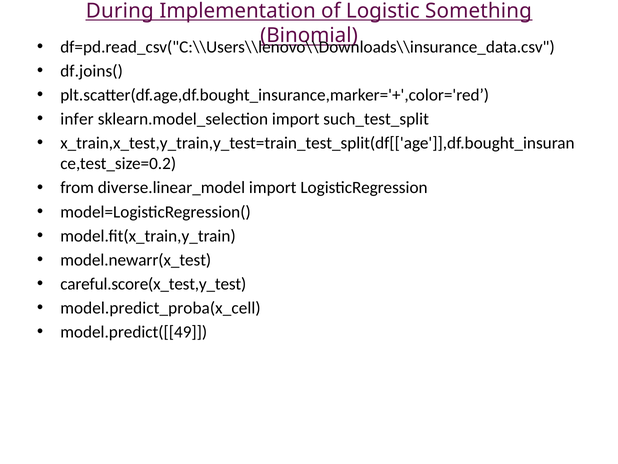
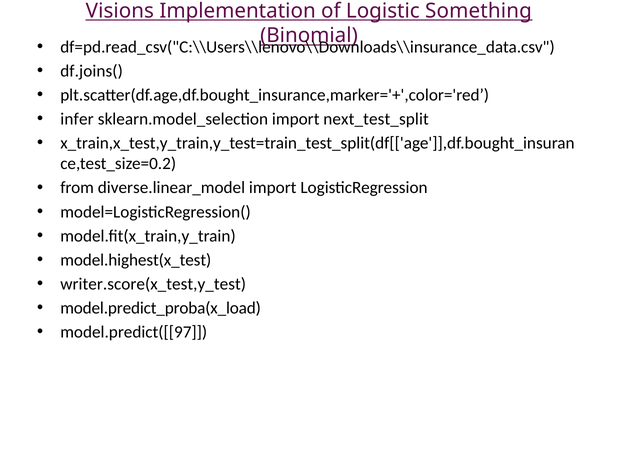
During: During -> Visions
such_test_split: such_test_split -> next_test_split
model.newarr(x_test: model.newarr(x_test -> model.highest(x_test
careful.score(x_test,y_test: careful.score(x_test,y_test -> writer.score(x_test,y_test
model.predict_proba(x_cell: model.predict_proba(x_cell -> model.predict_proba(x_load
model.predict([[49: model.predict([[49 -> model.predict([[97
